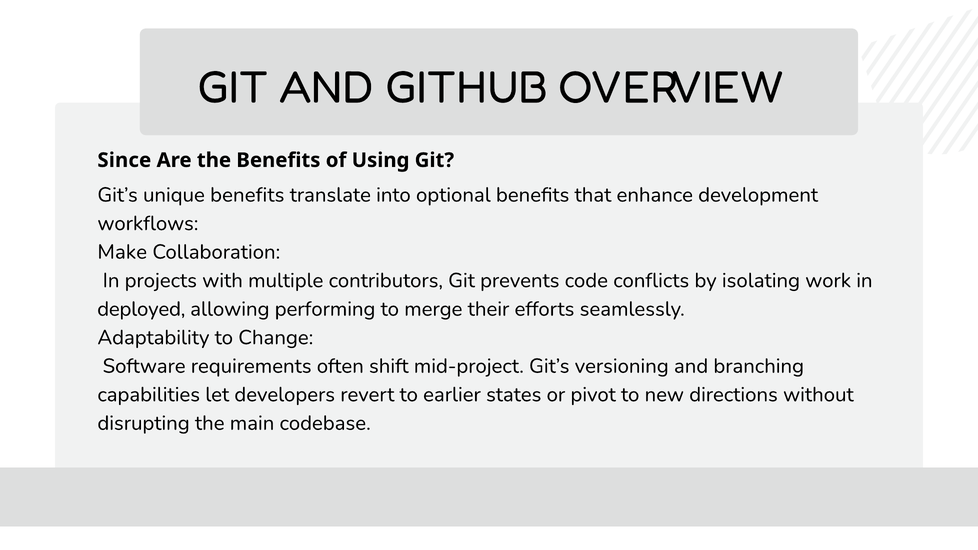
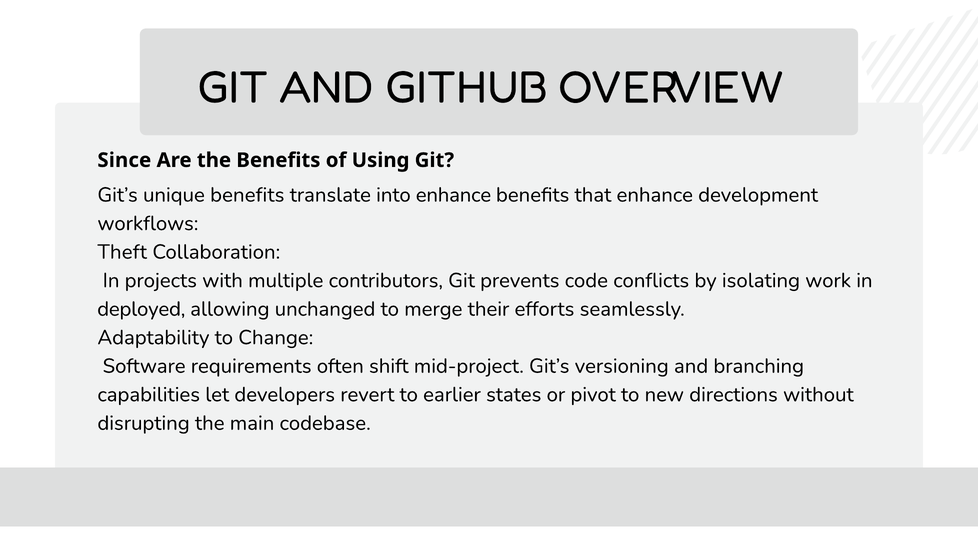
into optional: optional -> enhance
Make: Make -> Theft
performing: performing -> unchanged
